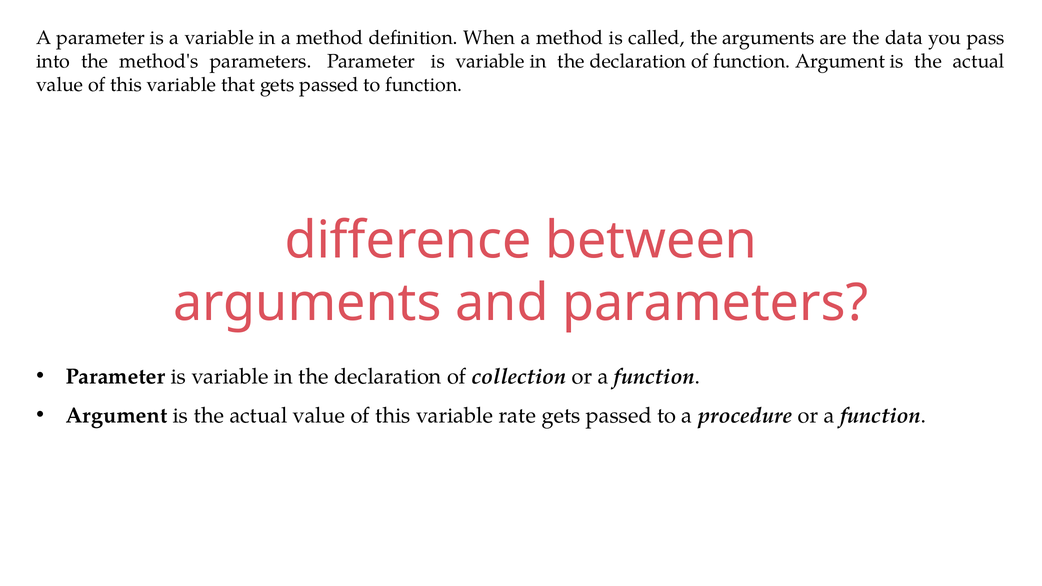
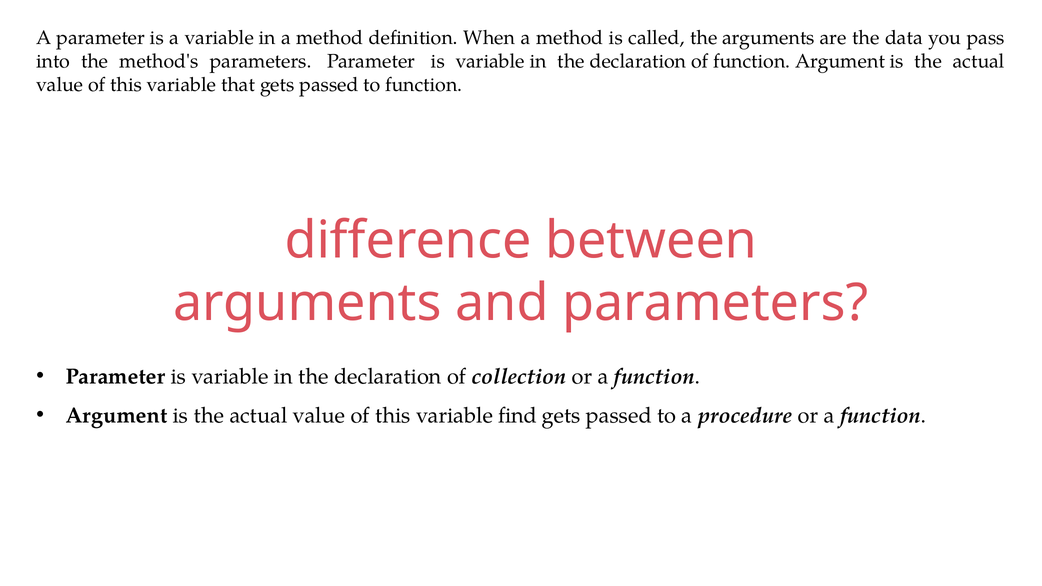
rate: rate -> find
